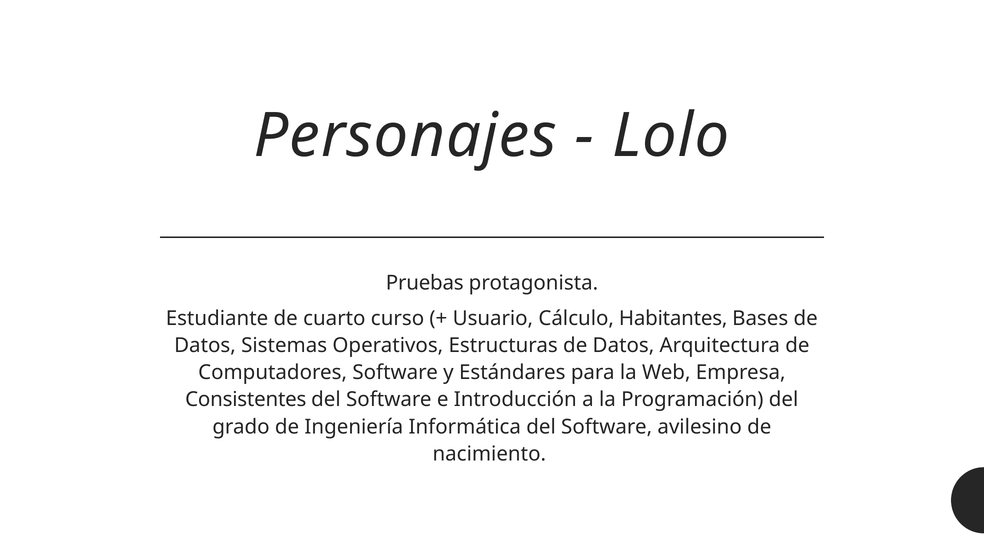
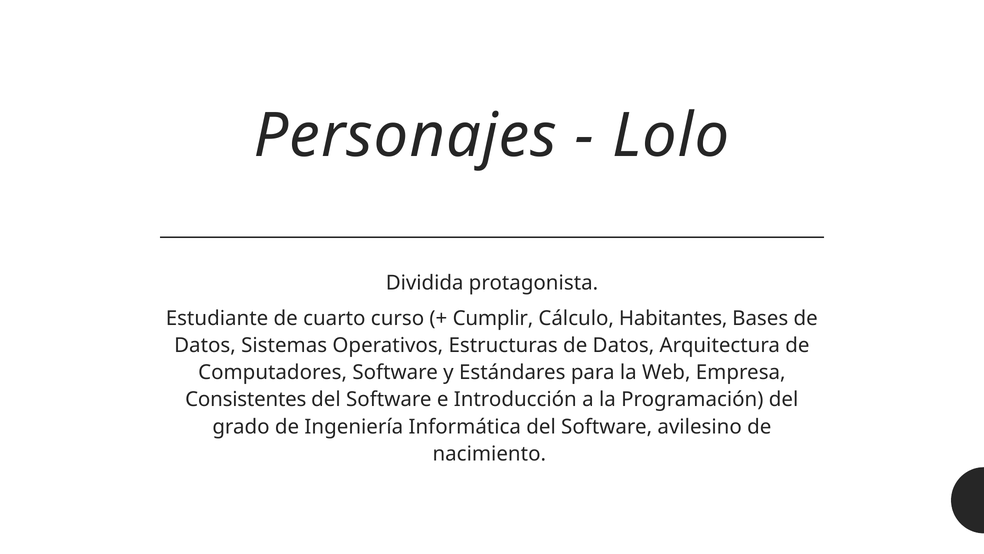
Pruebas: Pruebas -> Dividida
Usuario: Usuario -> Cumplir
